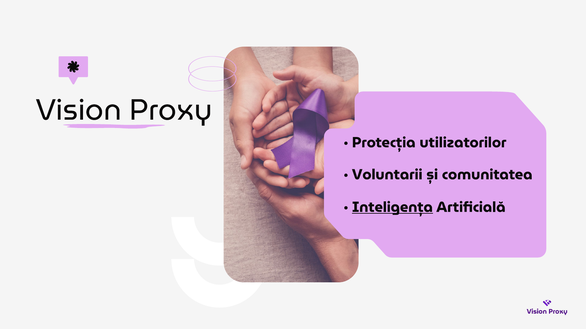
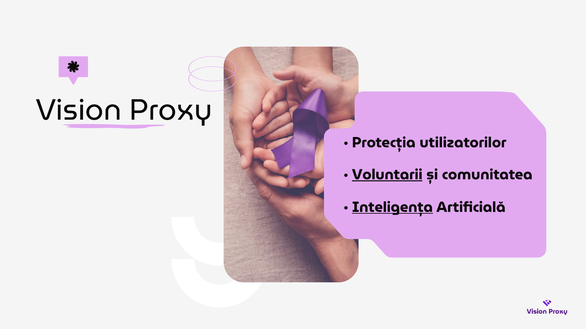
Voluntarii underline: none -> present
